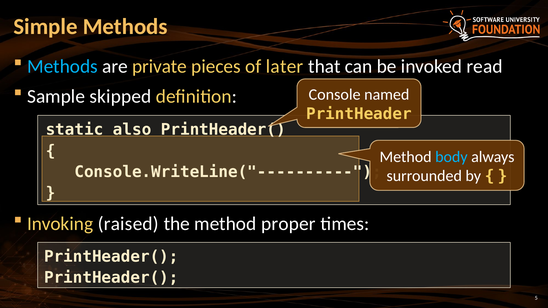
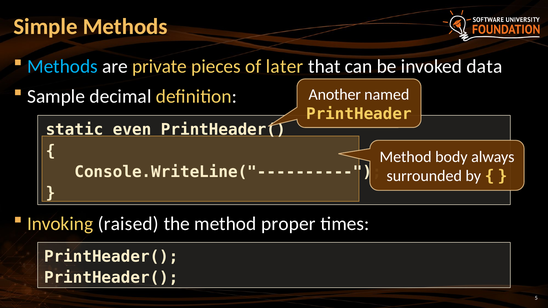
read: read -> data
skipped: skipped -> decimal
Console: Console -> Another
also: also -> even
body colour: light blue -> white
